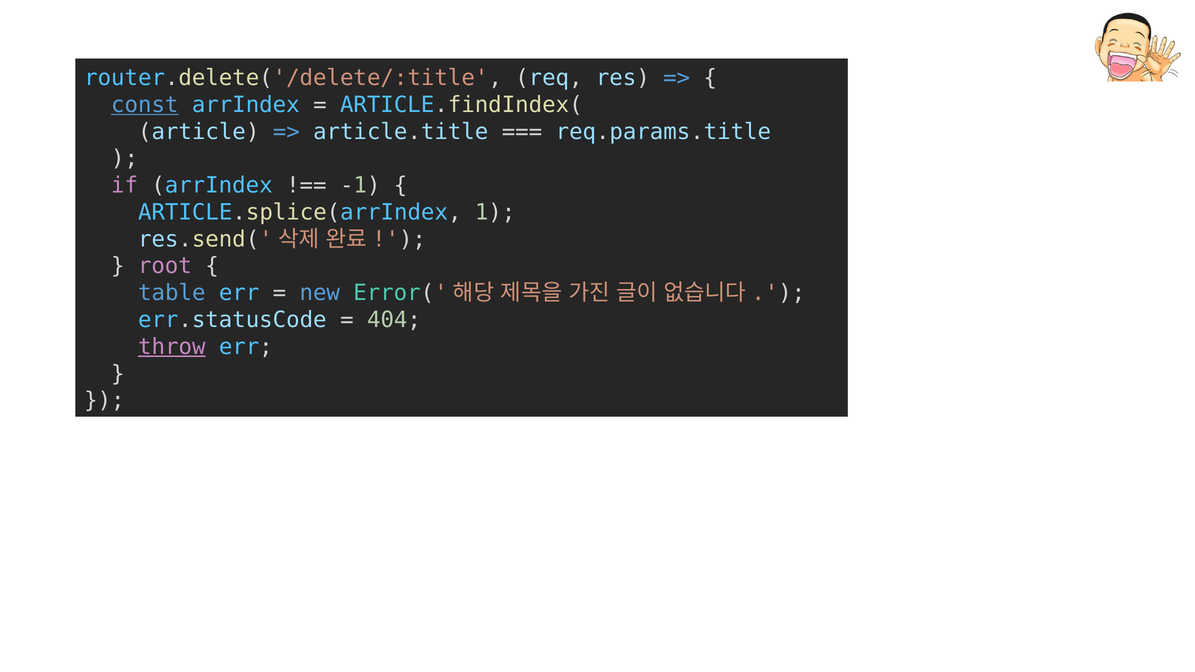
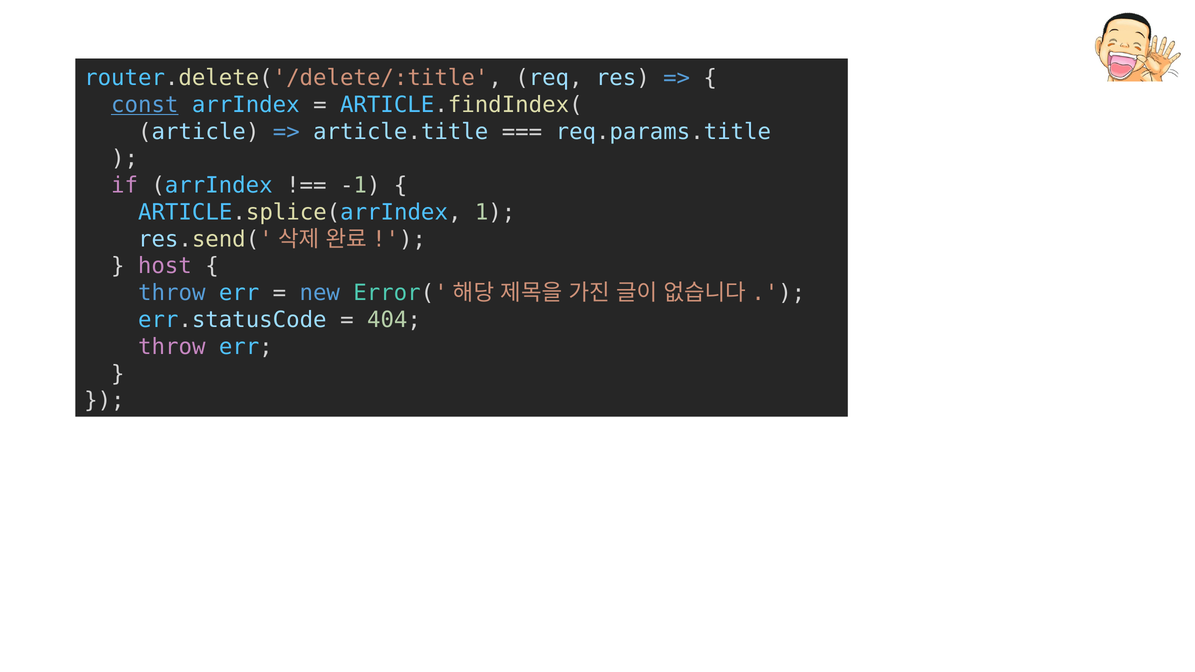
root: root -> host
table at (172, 293): table -> throw
throw at (172, 347) underline: present -> none
